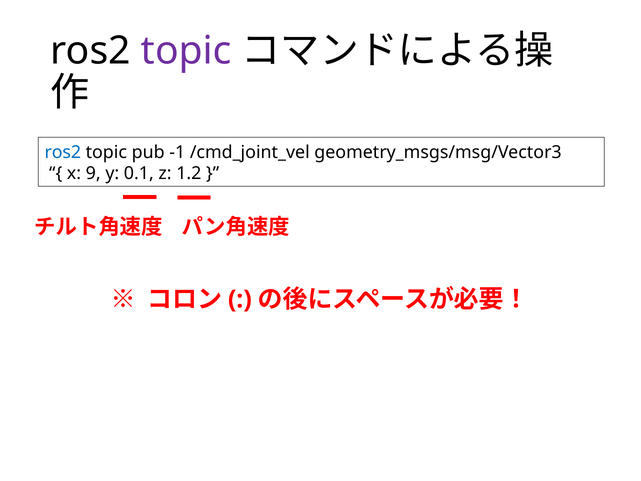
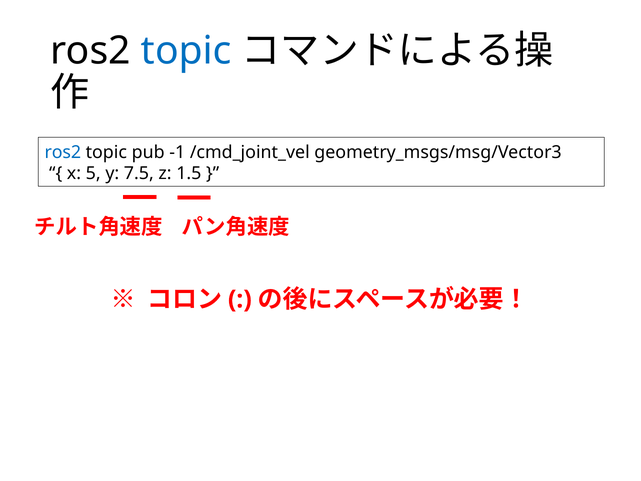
topic at (186, 51) colour: purple -> blue
9: 9 -> 5
0.1: 0.1 -> 7.5
1.2: 1.2 -> 1.5
